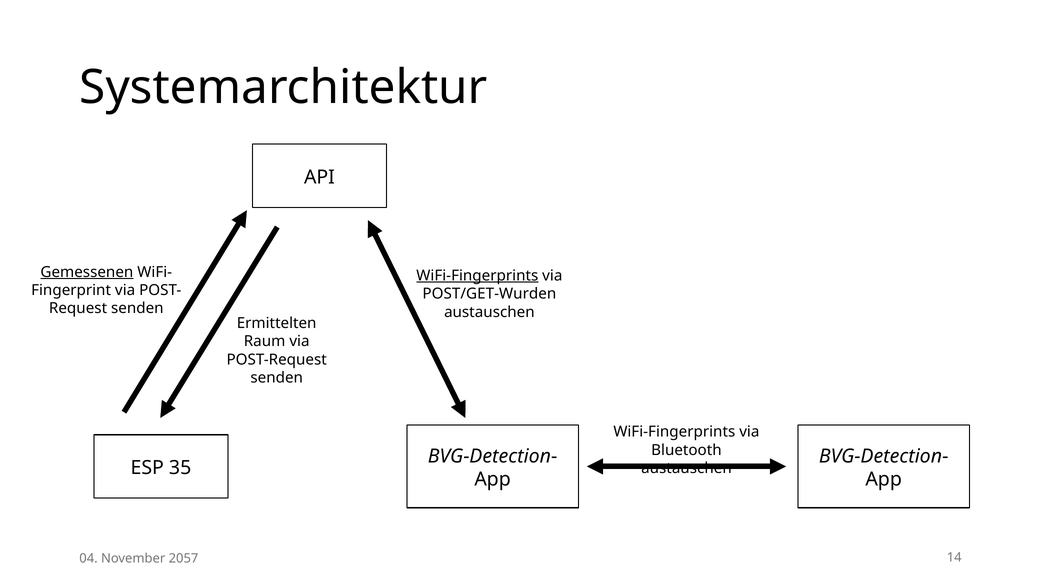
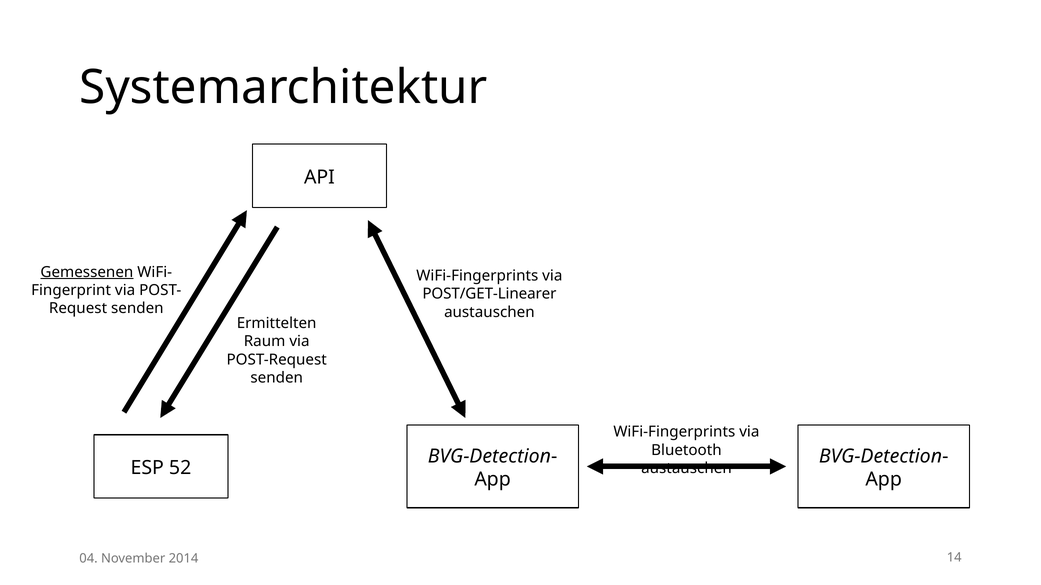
WiFi-Fingerprints at (477, 276) underline: present -> none
POST/GET-Wurden: POST/GET-Wurden -> POST/GET-Linearer
35: 35 -> 52
2057: 2057 -> 2014
